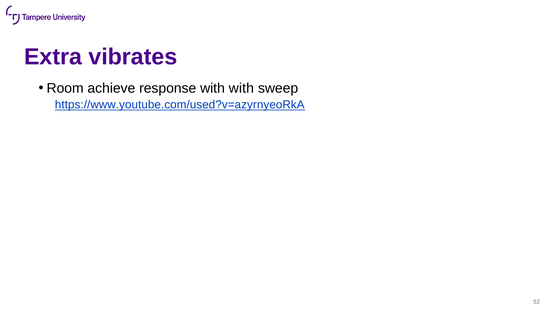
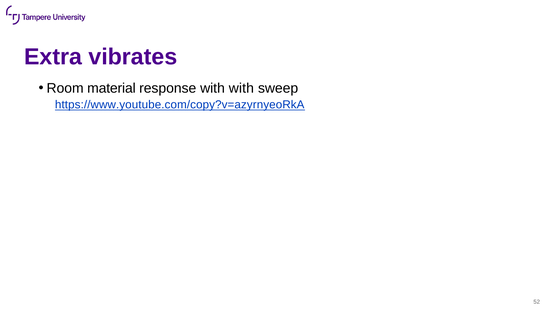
achieve: achieve -> material
https://www.youtube.com/used?v=azyrnyeoRkA: https://www.youtube.com/used?v=azyrnyeoRkA -> https://www.youtube.com/copy?v=azyrnyeoRkA
